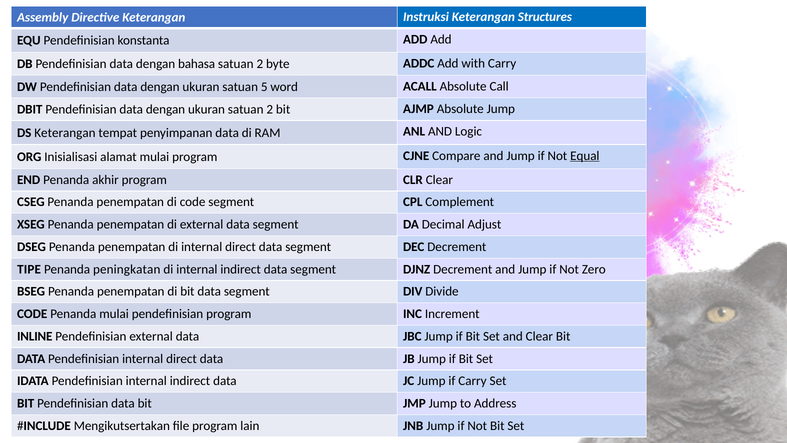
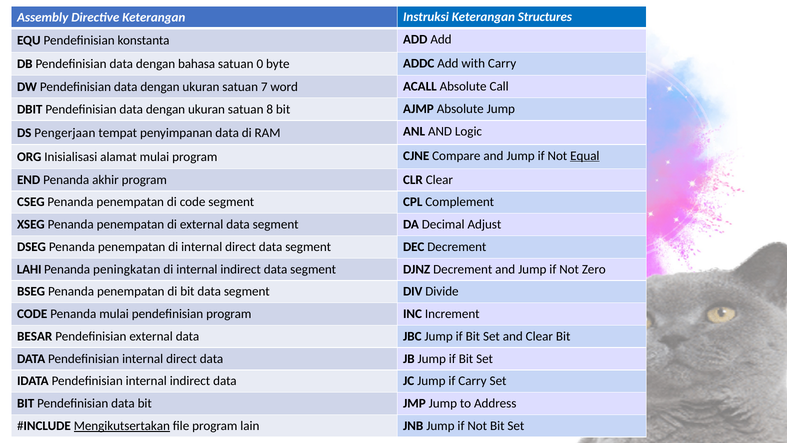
2 at (260, 64): 2 -> 0
5: 5 -> 7
ukuran satuan 2: 2 -> 8
DS Keterangan: Keterangan -> Pengerjaan
TIPE: TIPE -> LAHI
INLINE: INLINE -> BESAR
Mengikutsertakan underline: none -> present
